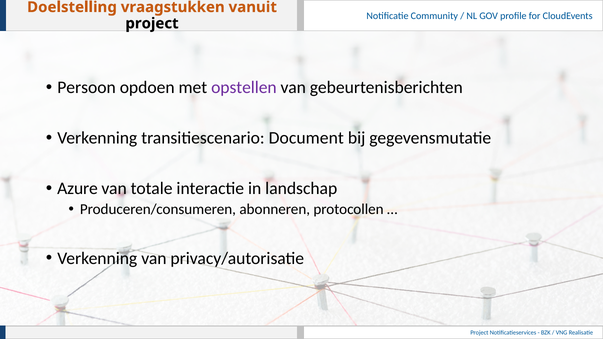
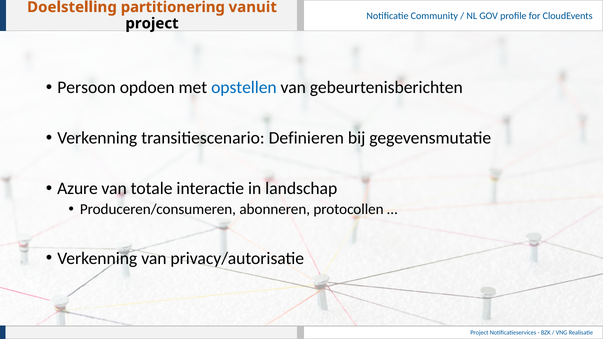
vraagstukken: vraagstukken -> partitionering
opstellen colour: purple -> blue
Document: Document -> Definieren
